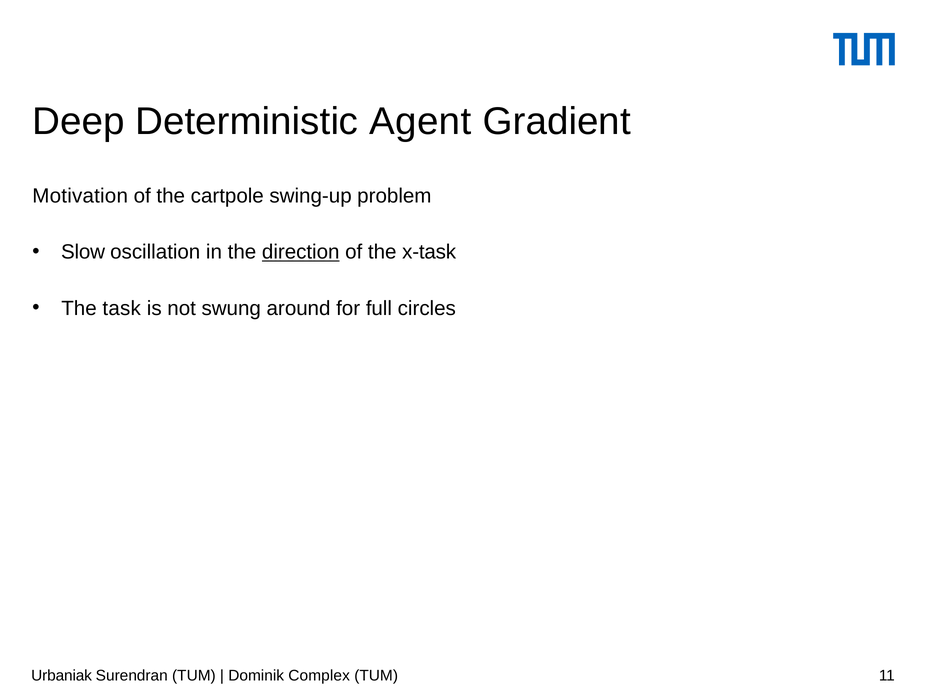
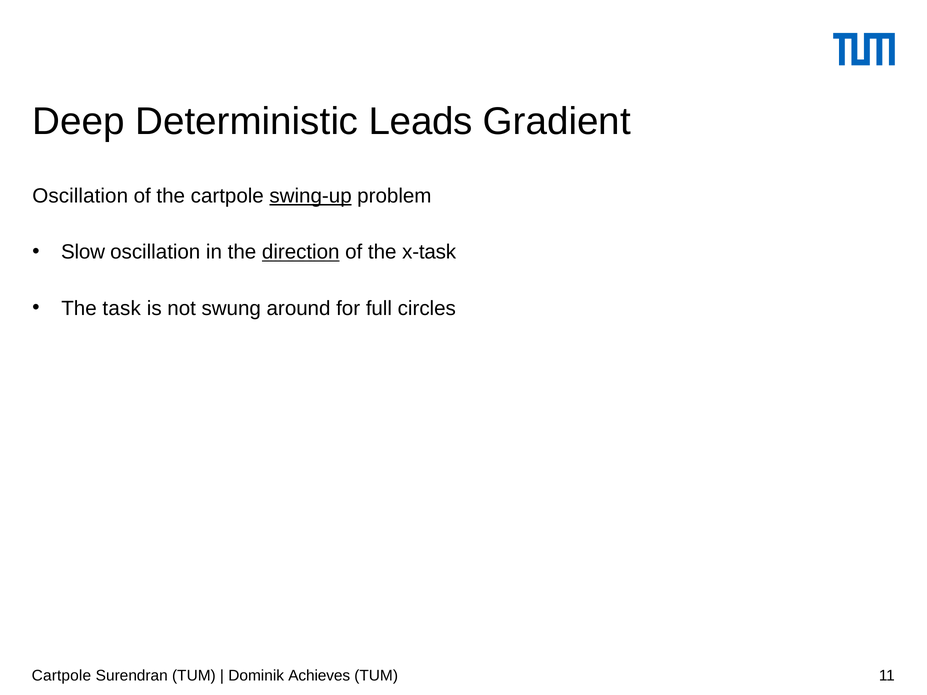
Agent: Agent -> Leads
Motivation at (80, 196): Motivation -> Oscillation
swing-up underline: none -> present
Urbaniak at (62, 676): Urbaniak -> Cartpole
Complex: Complex -> Achieves
